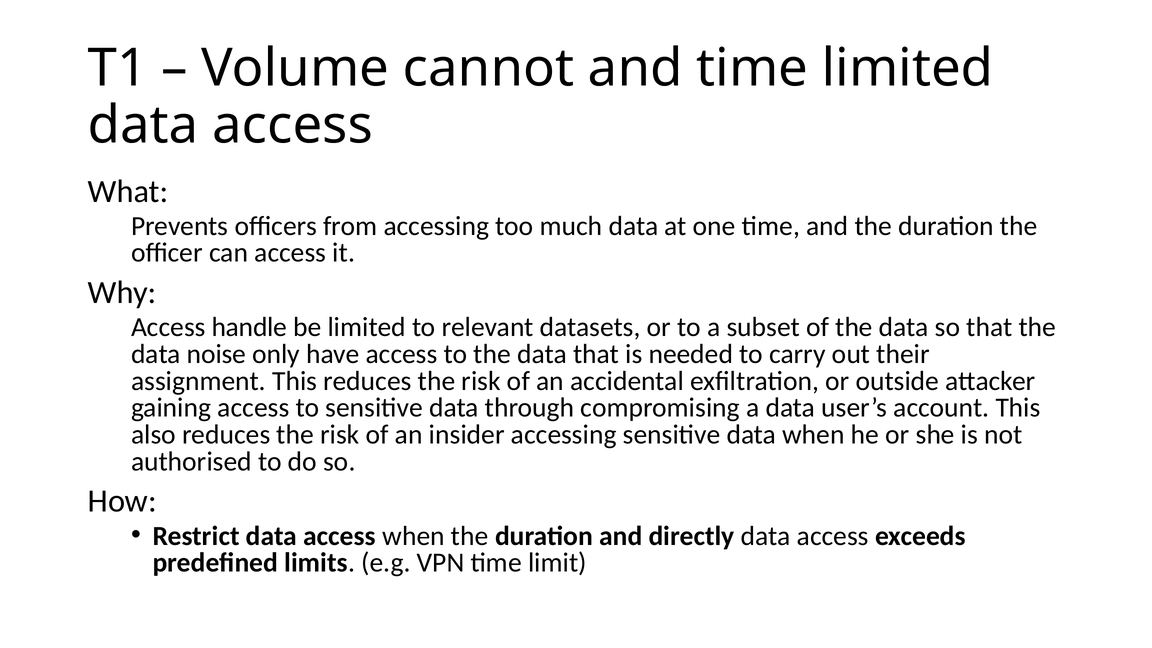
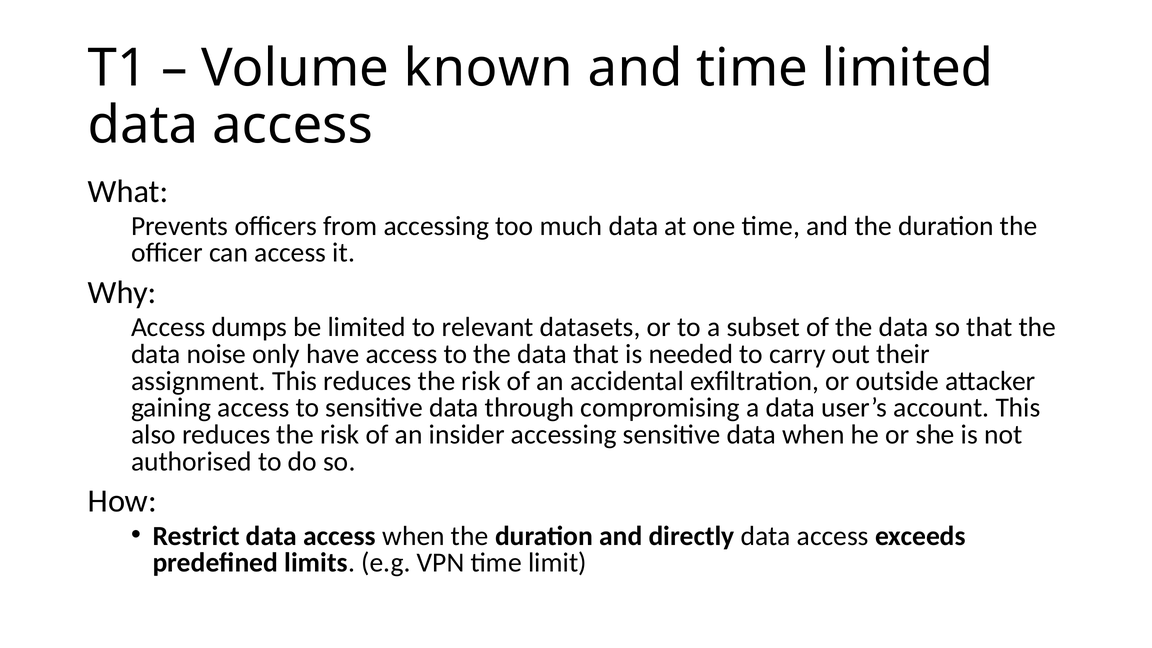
cannot: cannot -> known
handle: handle -> dumps
